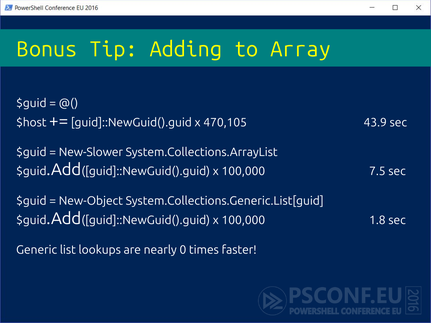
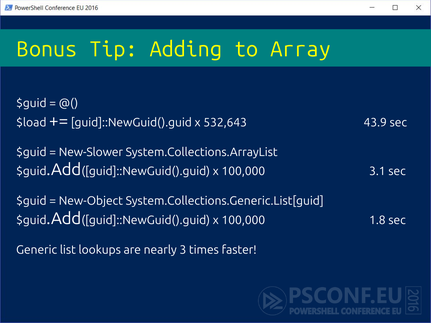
$host: $host -> $load
470,105: 470,105 -> 532,643
7.5: 7.5 -> 3.1
0: 0 -> 3
